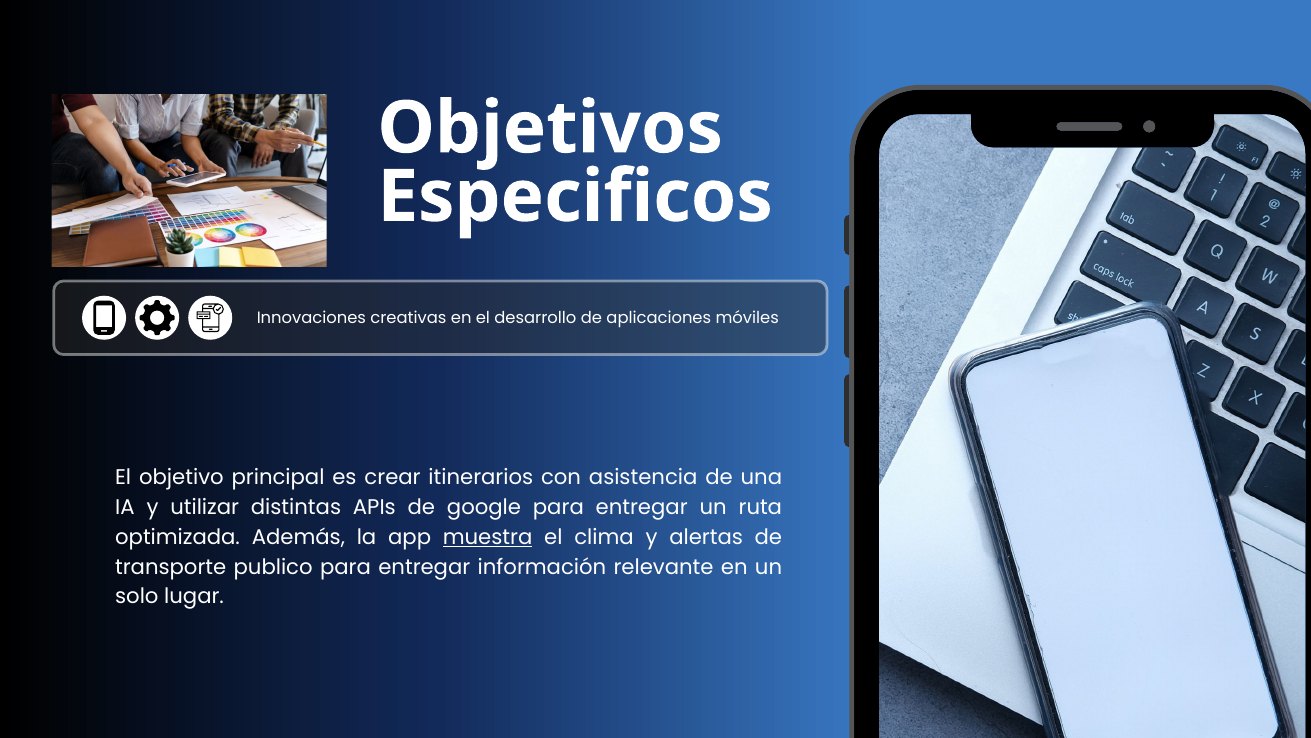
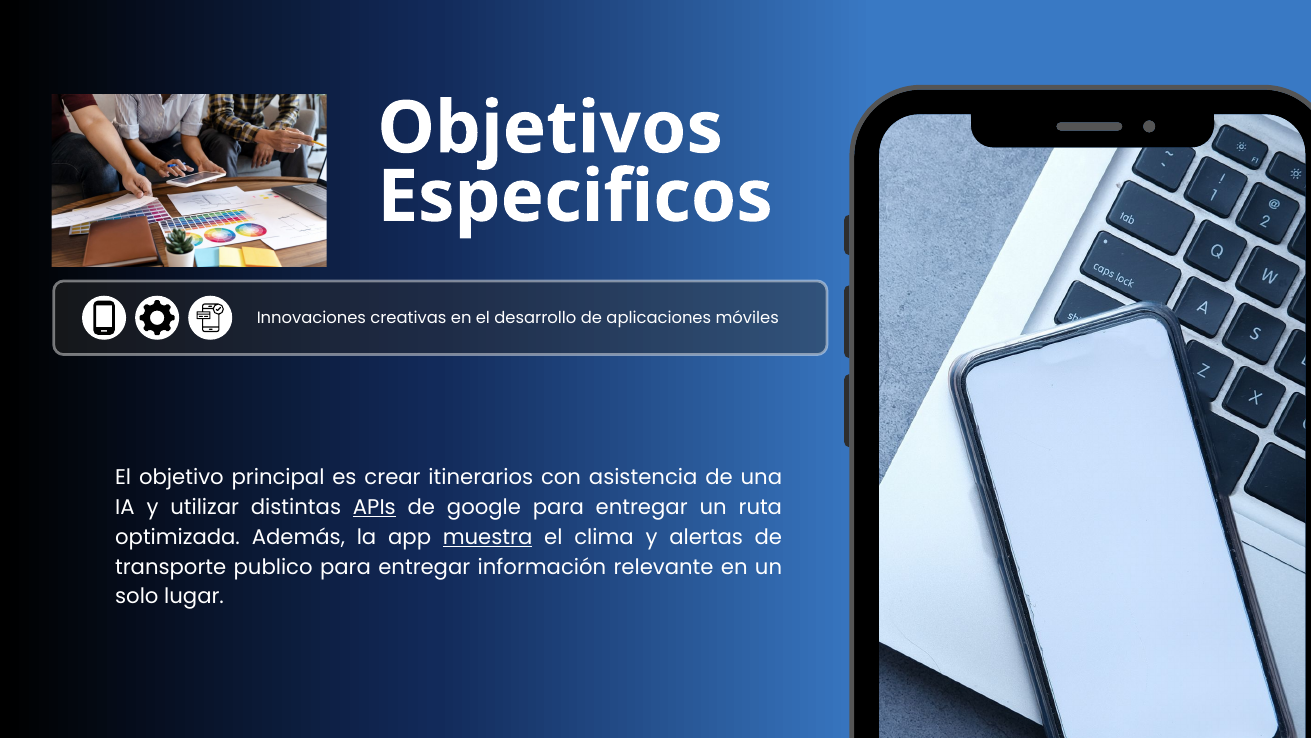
APIs underline: none -> present
